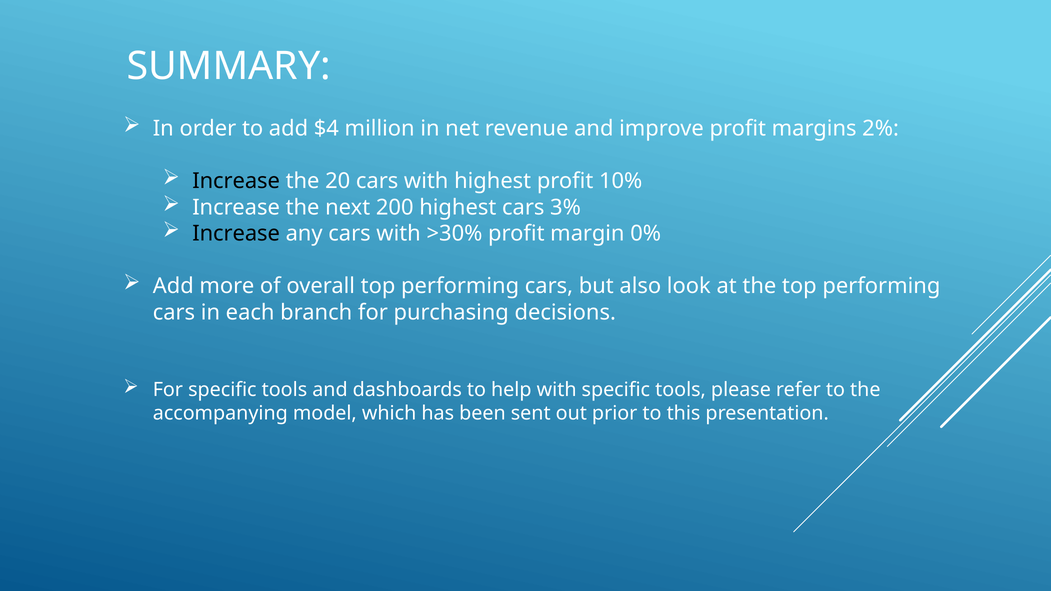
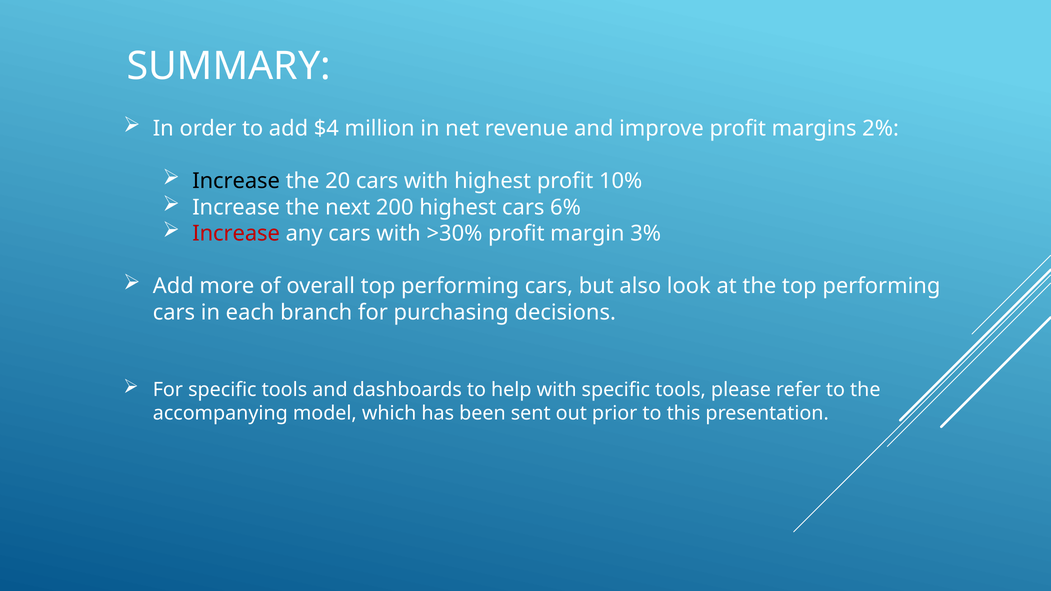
3%: 3% -> 6%
Increase at (236, 234) colour: black -> red
0%: 0% -> 3%
